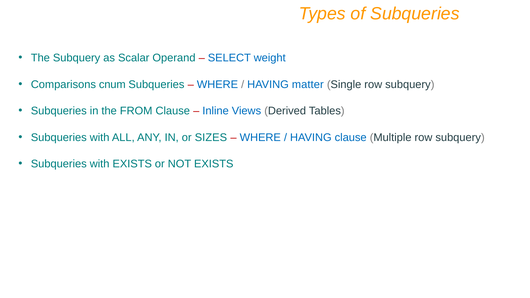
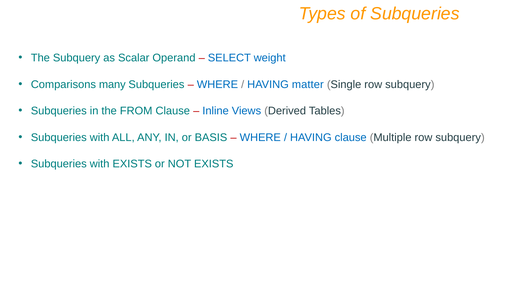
cnum: cnum -> many
SIZES: SIZES -> BASIS
